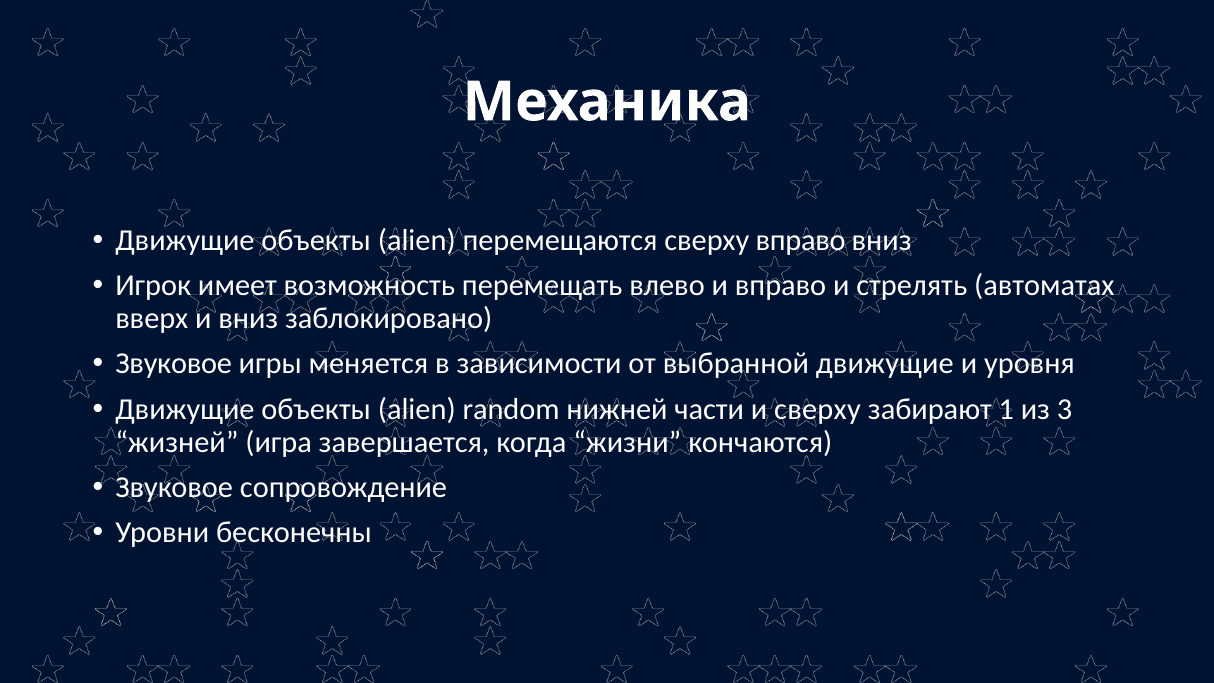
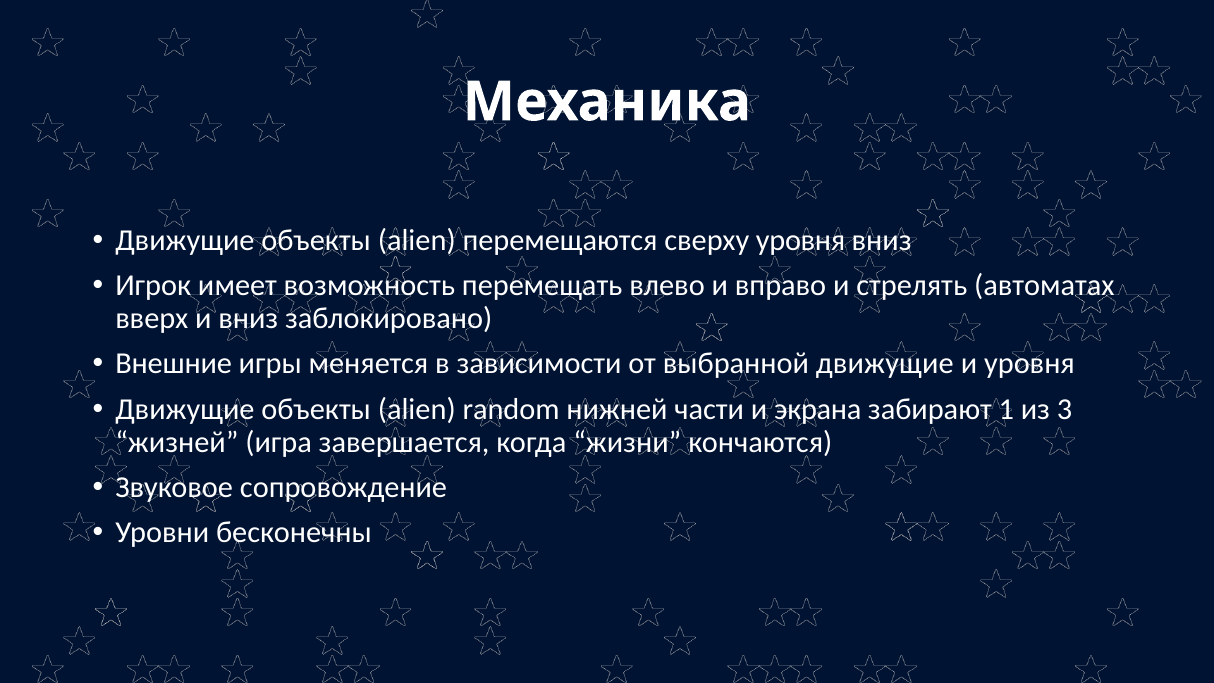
сверху вправо: вправо -> уровня
Звуковое at (174, 364): Звуковое -> Внешние
и сверху: сверху -> экрана
